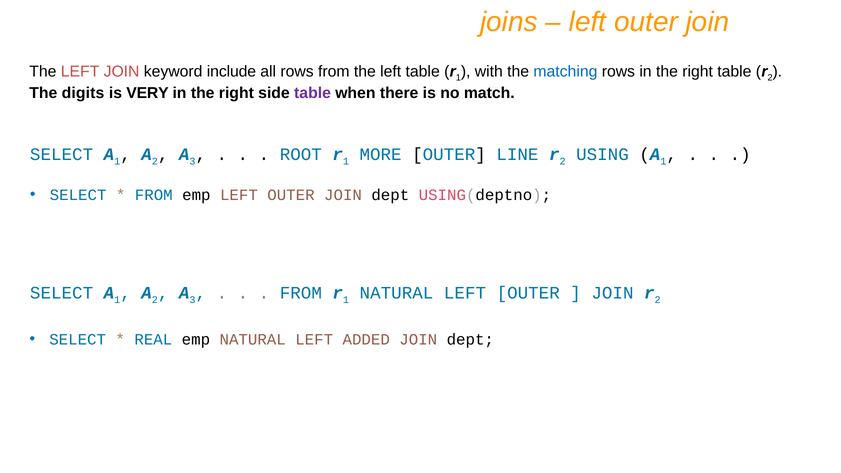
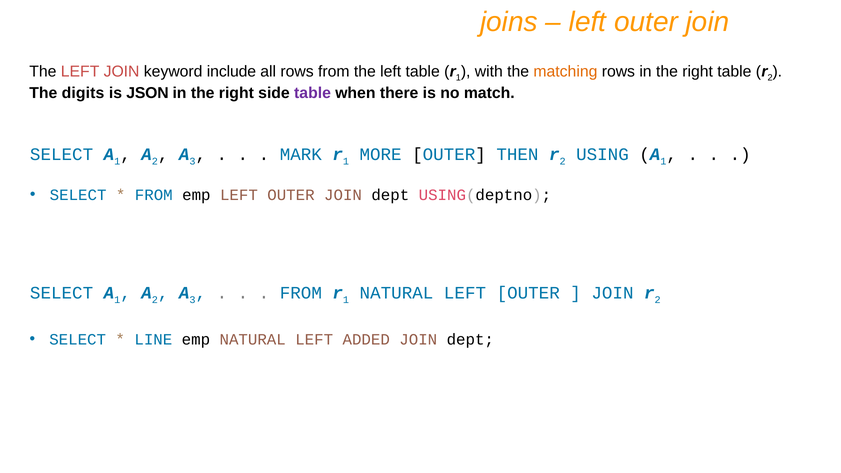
matching colour: blue -> orange
VERY: VERY -> JSON
ROOT: ROOT -> MARK
LINE: LINE -> THEN
REAL: REAL -> LINE
